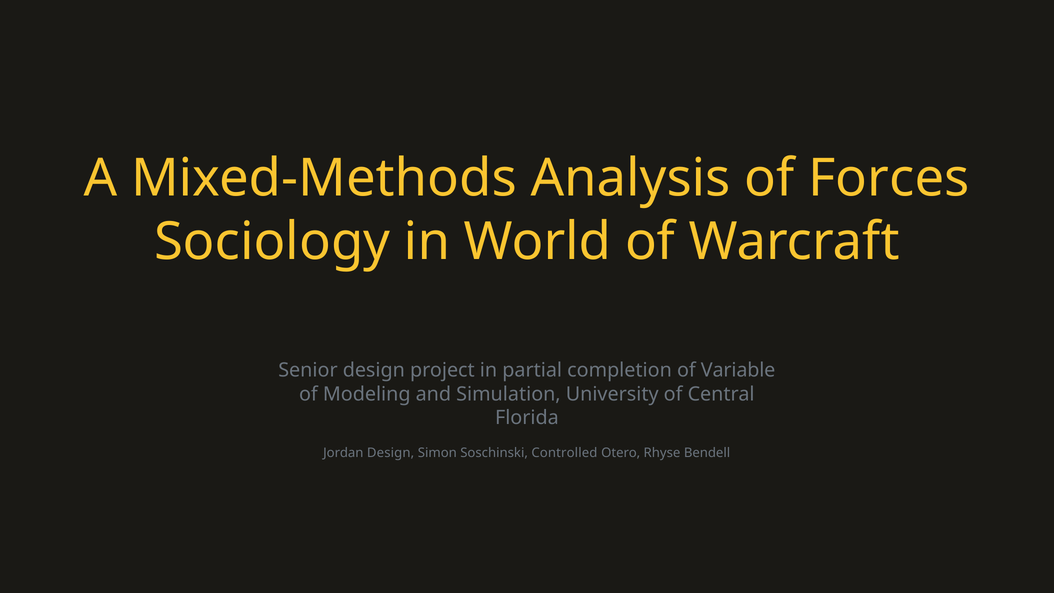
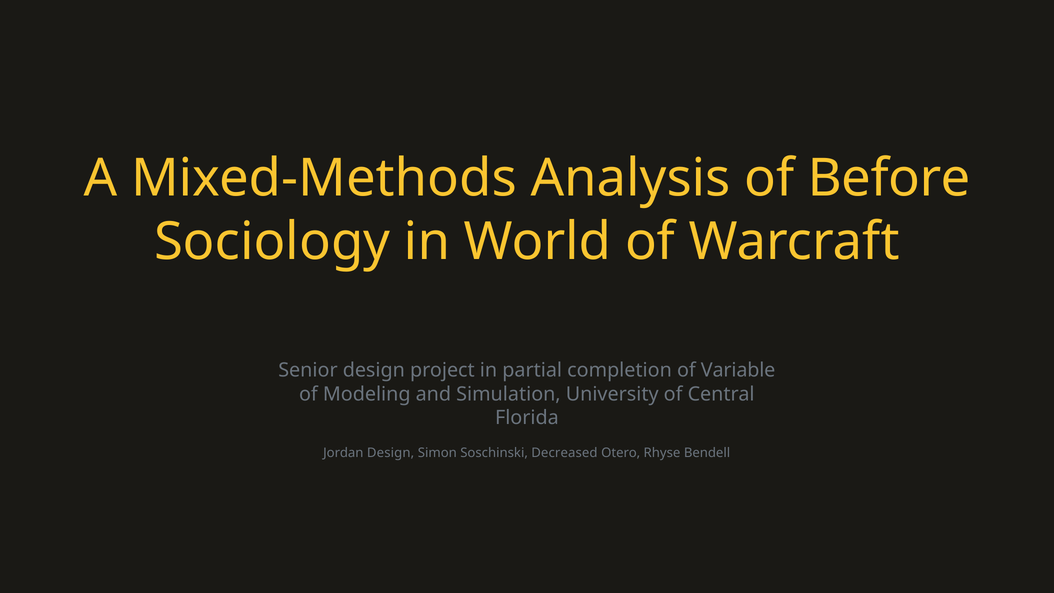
Forces: Forces -> Before
Controlled: Controlled -> Decreased
